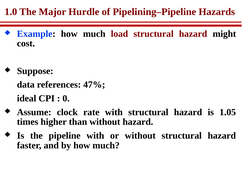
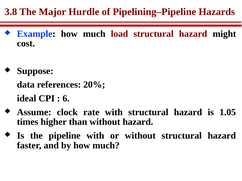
1.0: 1.0 -> 3.8
47%: 47% -> 20%
0: 0 -> 6
